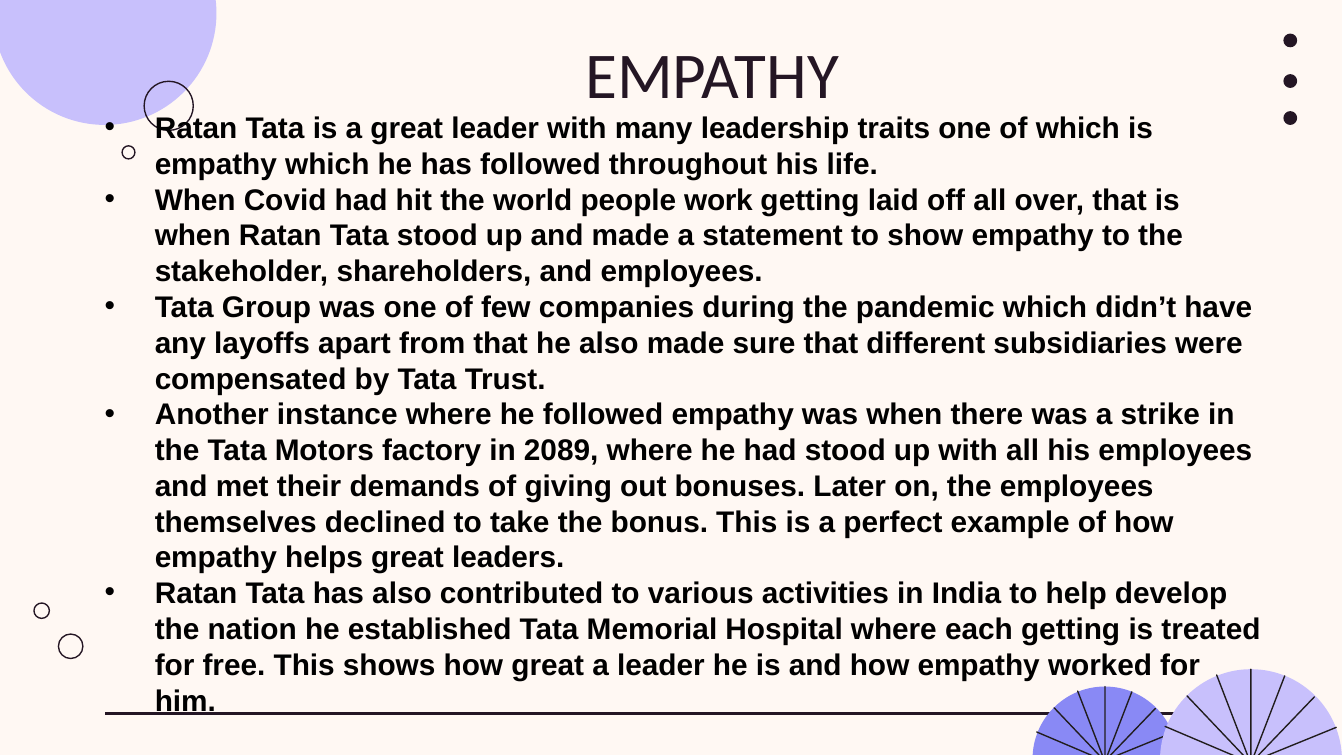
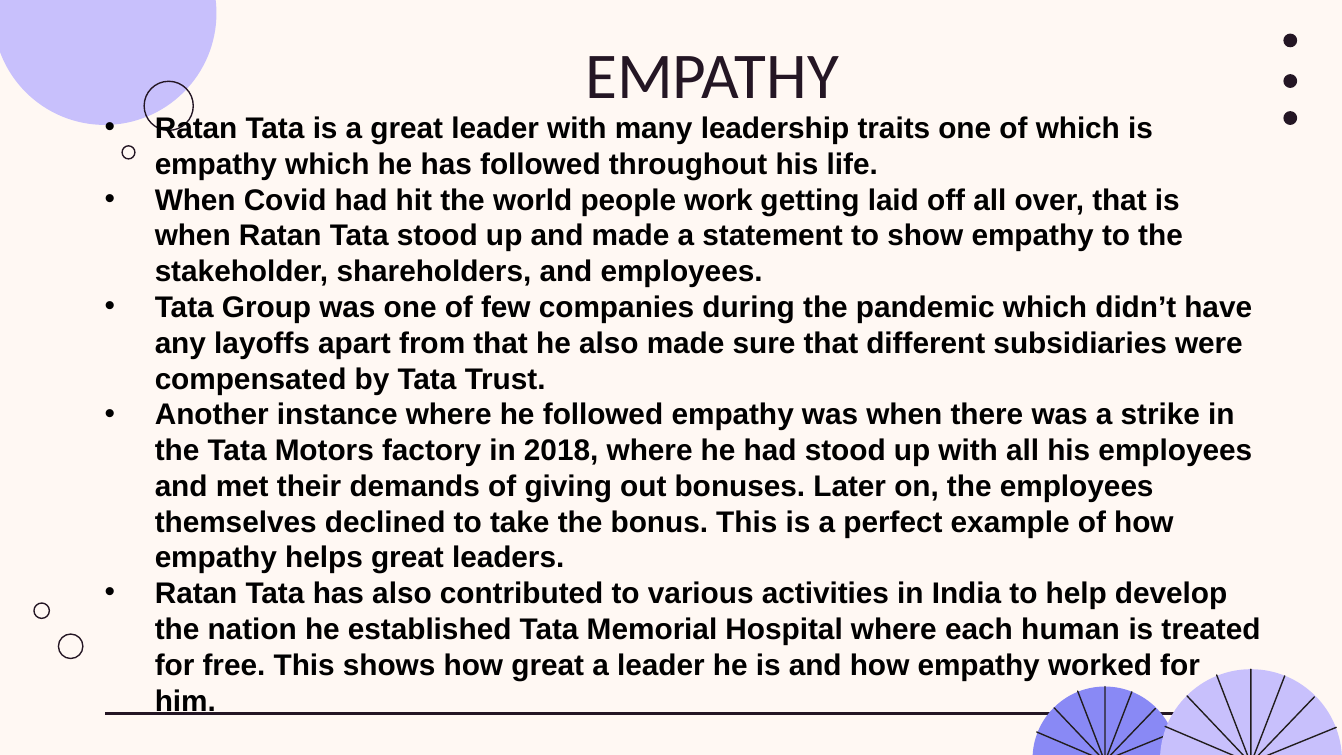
2089: 2089 -> 2018
each getting: getting -> human
